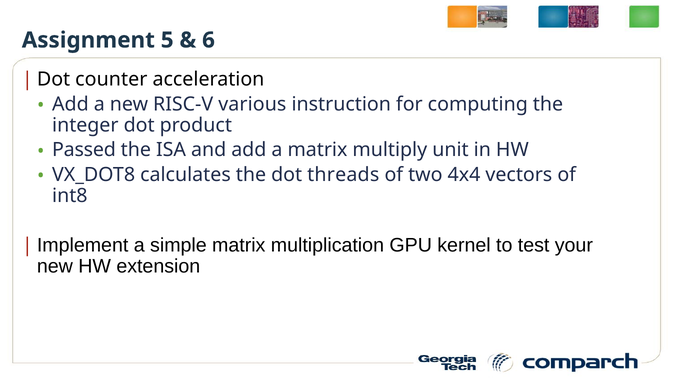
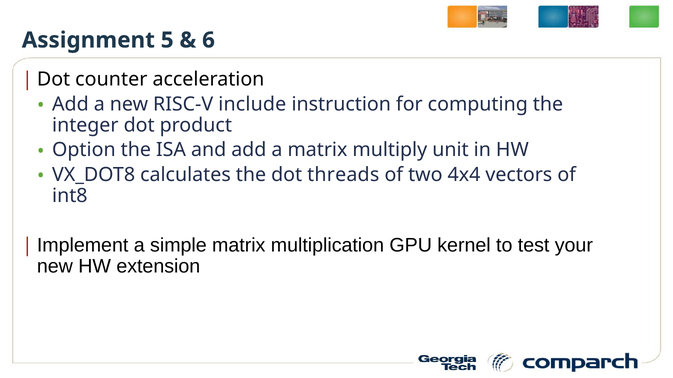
various: various -> include
Passed: Passed -> Option
